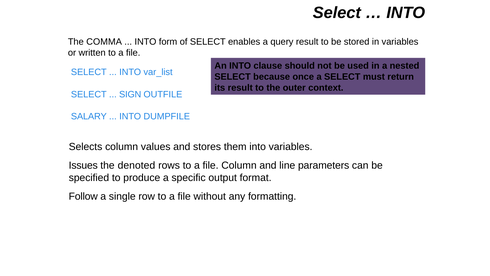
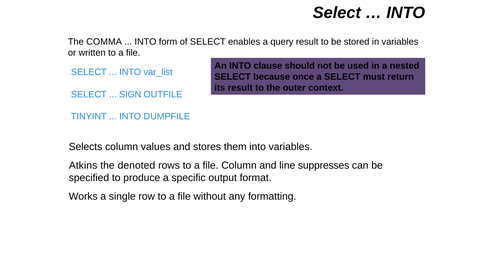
SALARY: SALARY -> TINYINT
Issues: Issues -> Atkins
parameters: parameters -> suppresses
Follow: Follow -> Works
